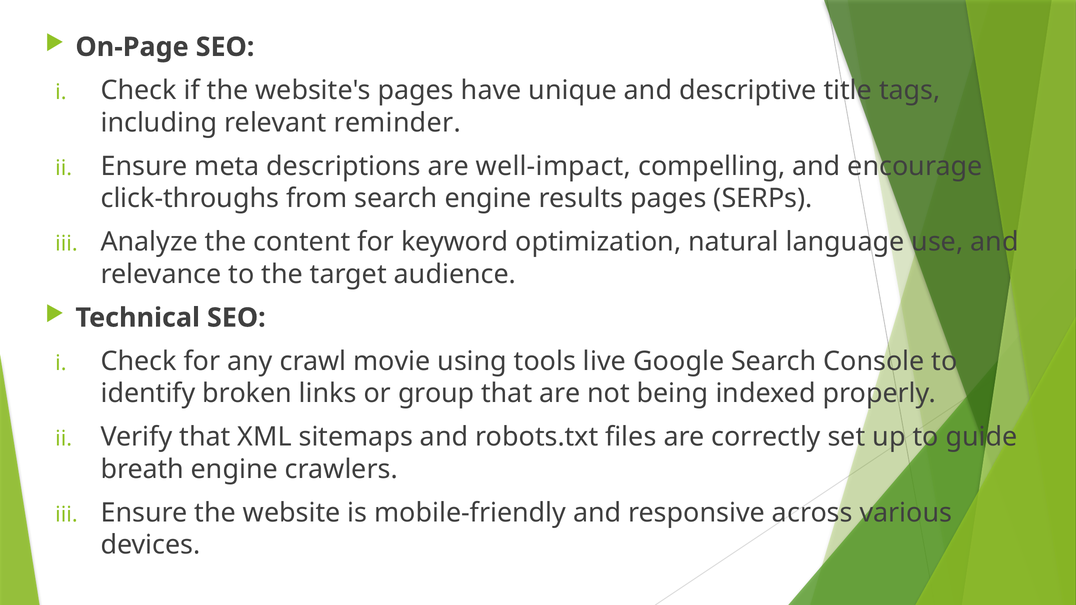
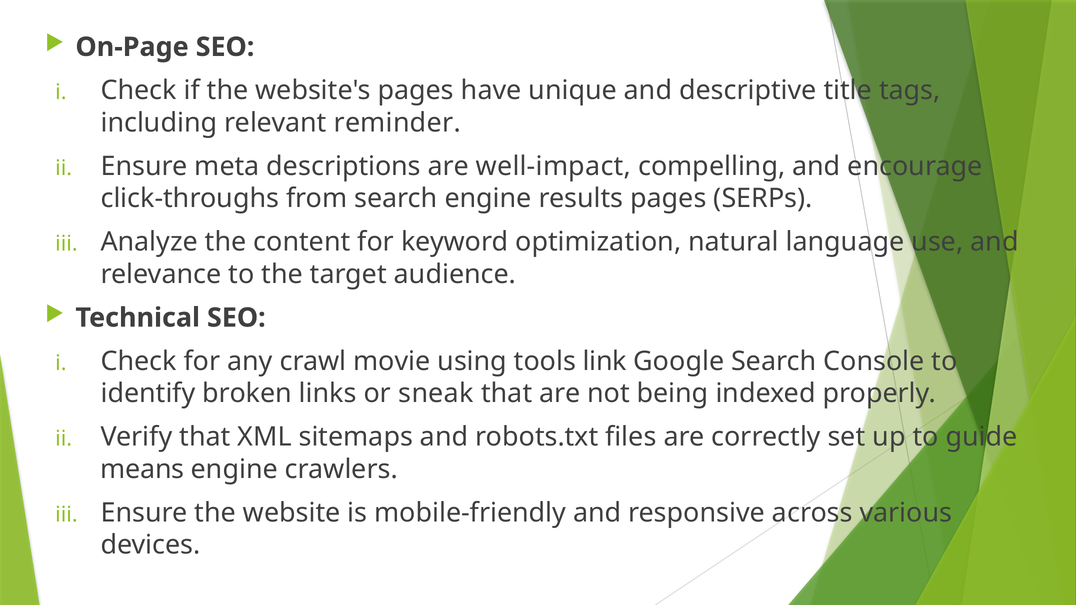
live: live -> link
group: group -> sneak
breath: breath -> means
